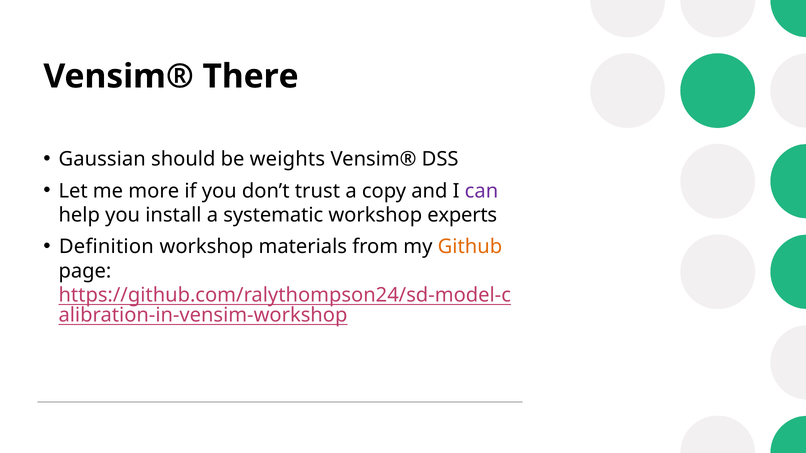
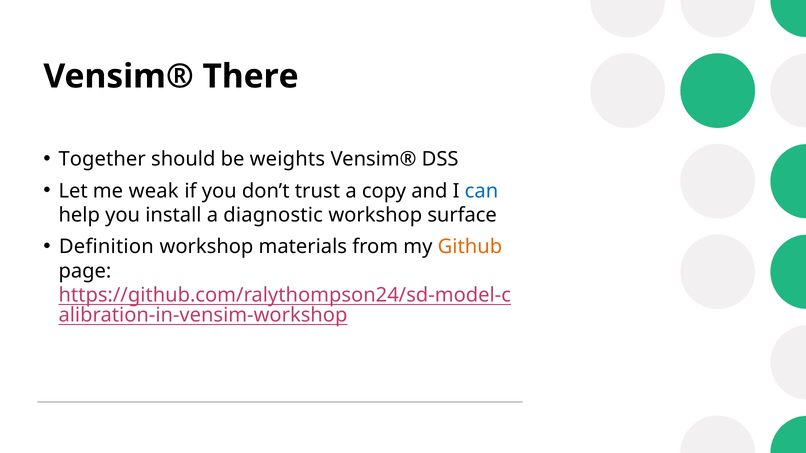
Gaussian: Gaussian -> Together
more: more -> weak
can colour: purple -> blue
systematic: systematic -> diagnostic
experts: experts -> surface
